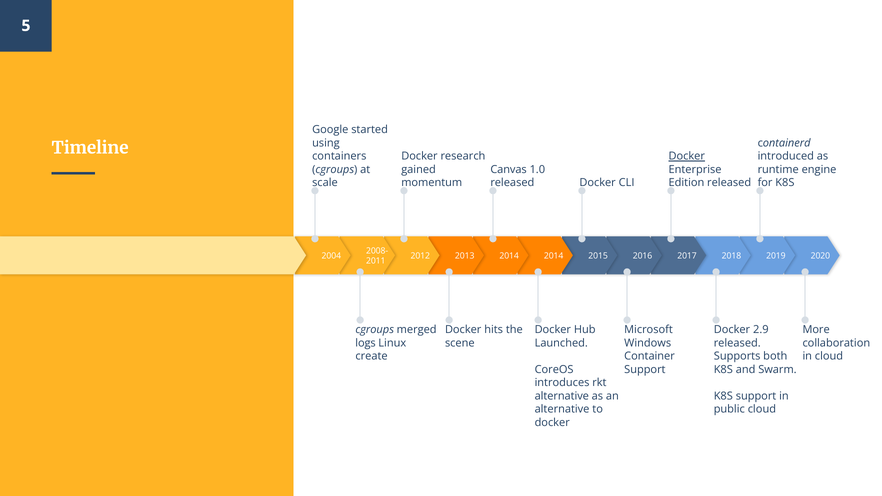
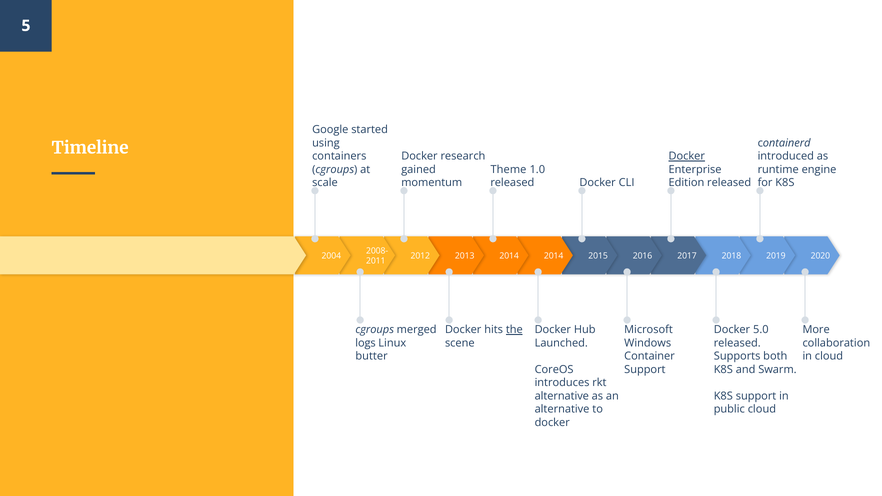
Canvas: Canvas -> Theme
the underline: none -> present
2.9: 2.9 -> 5.0
create: create -> butter
